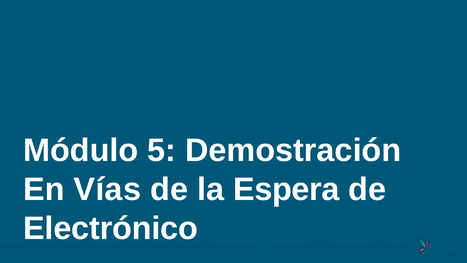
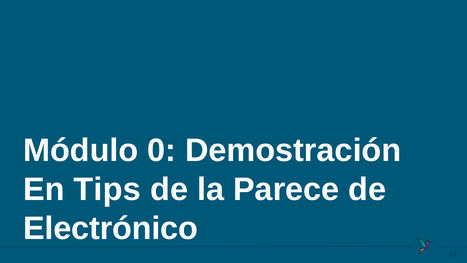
5: 5 -> 0
Vías: Vías -> Tips
Espera: Espera -> Parece
